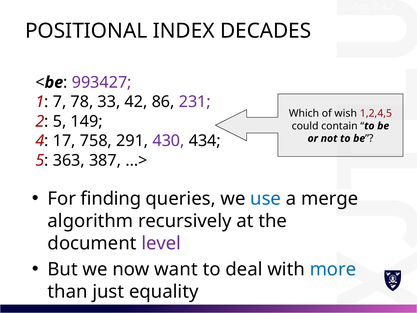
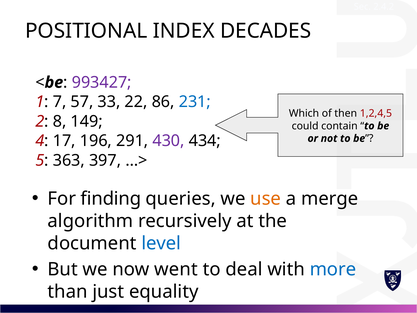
78: 78 -> 57
42: 42 -> 22
231 colour: purple -> blue
wish: wish -> then
2 5: 5 -> 8
758: 758 -> 196
387: 387 -> 397
use colour: blue -> orange
level colour: purple -> blue
want: want -> went
